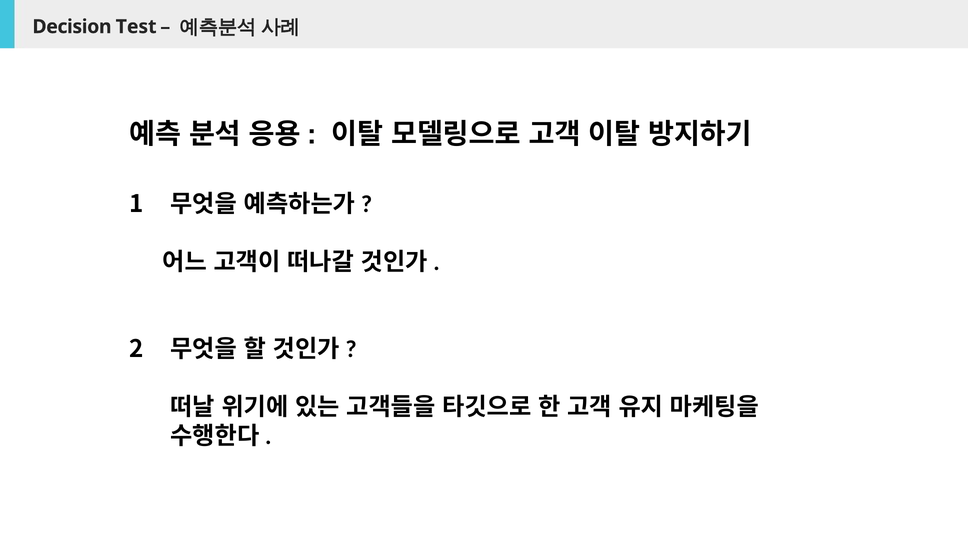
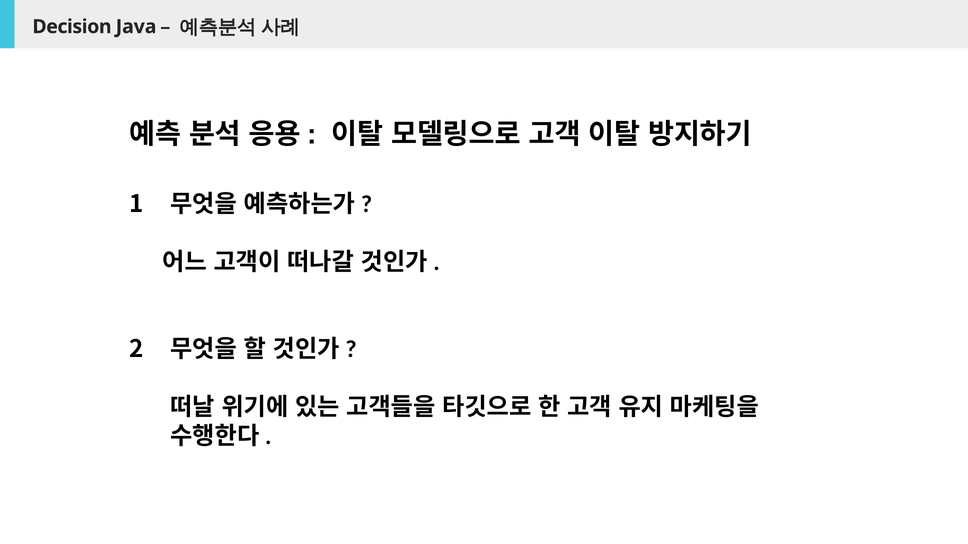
Test: Test -> Java
